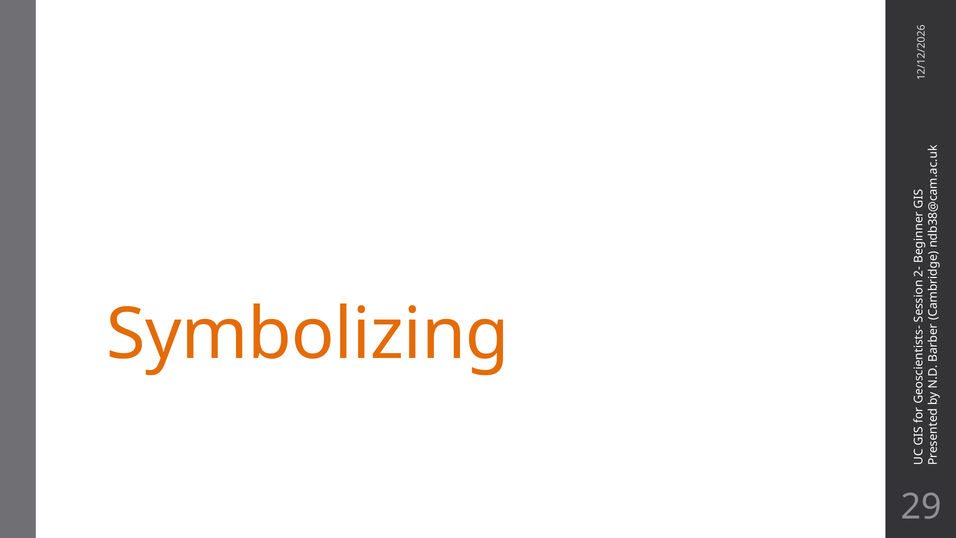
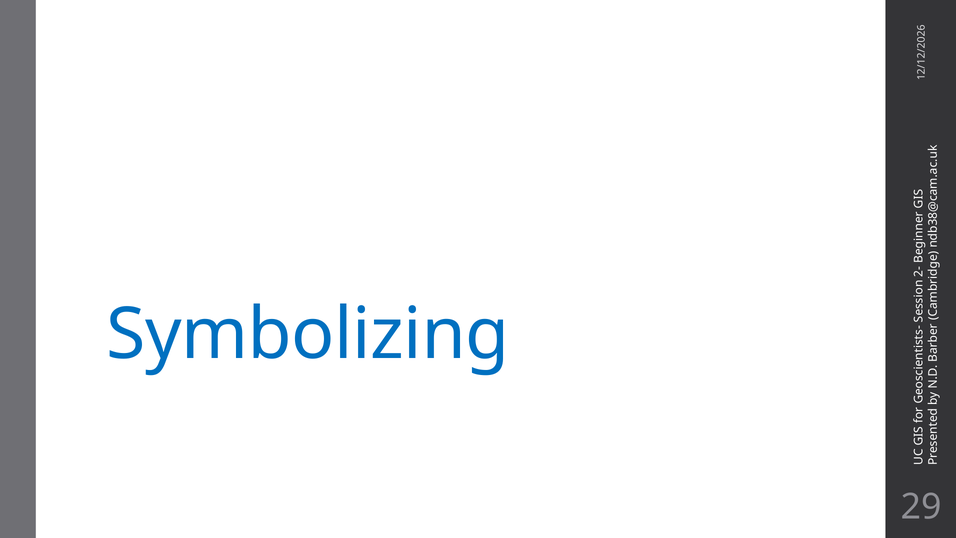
Symbolizing colour: orange -> blue
